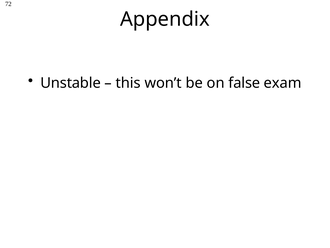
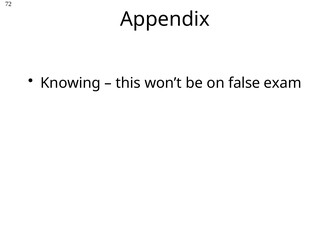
Unstable: Unstable -> Knowing
